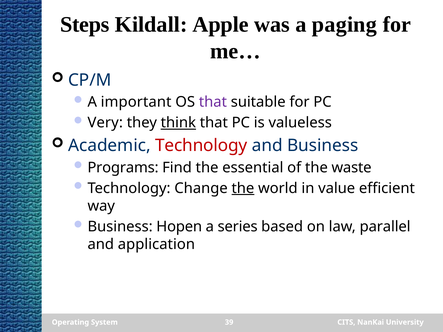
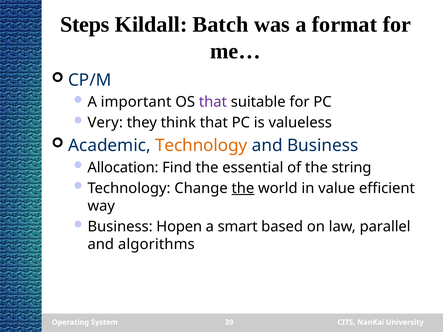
Apple: Apple -> Batch
paging: paging -> format
think underline: present -> none
Technology at (201, 146) colour: red -> orange
Programs: Programs -> Allocation
waste: waste -> string
series: series -> smart
application: application -> algorithms
